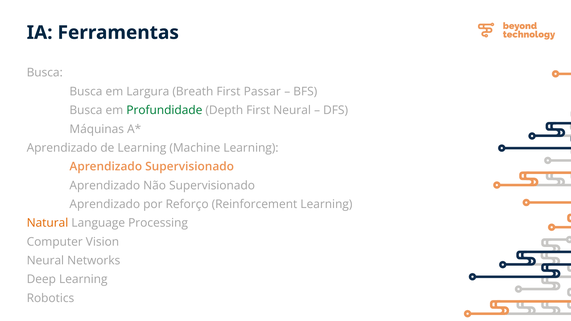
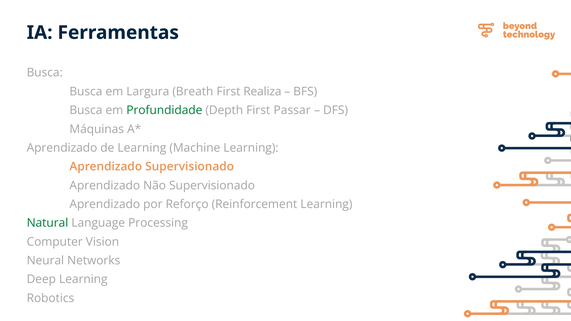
Passar: Passar -> Realiza
First Neural: Neural -> Passar
Natural colour: orange -> green
